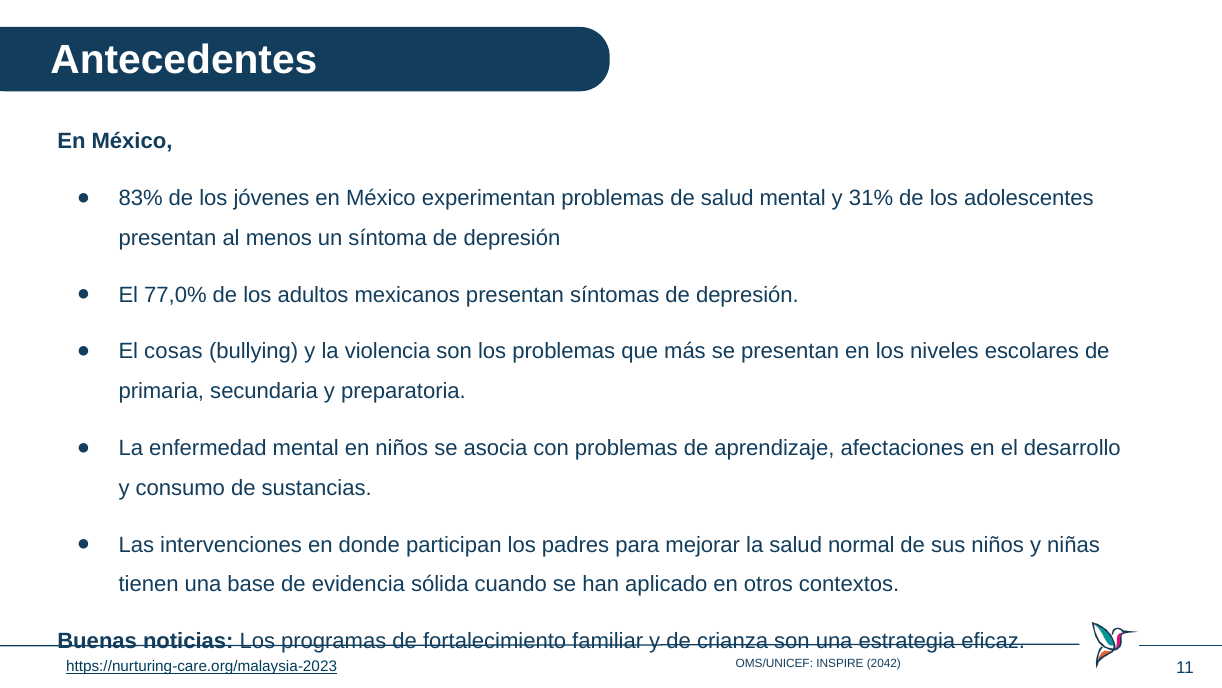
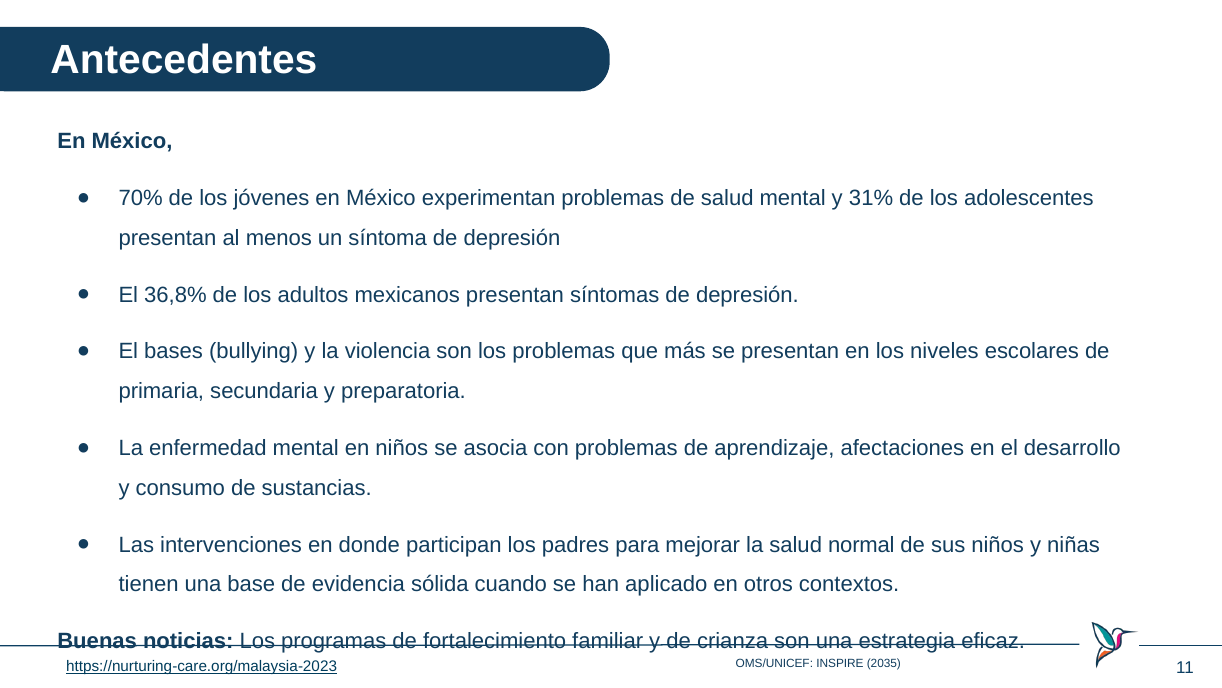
83%: 83% -> 70%
77,0%: 77,0% -> 36,8%
cosas: cosas -> bases
2042: 2042 -> 2035
